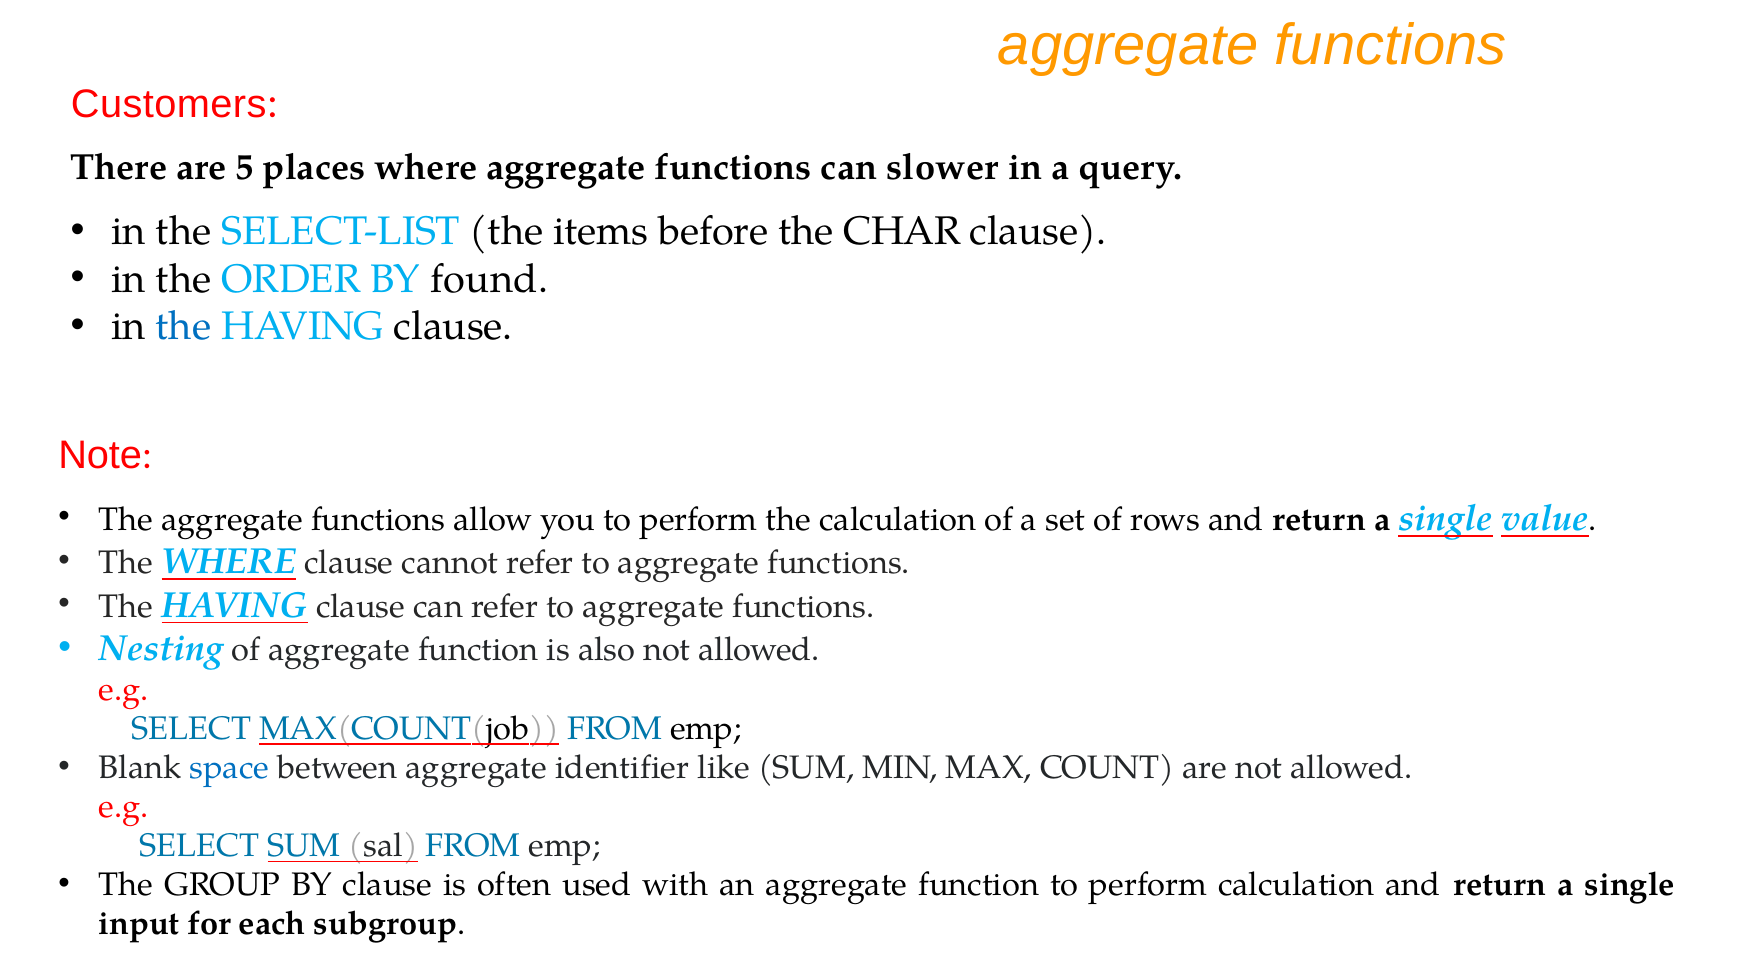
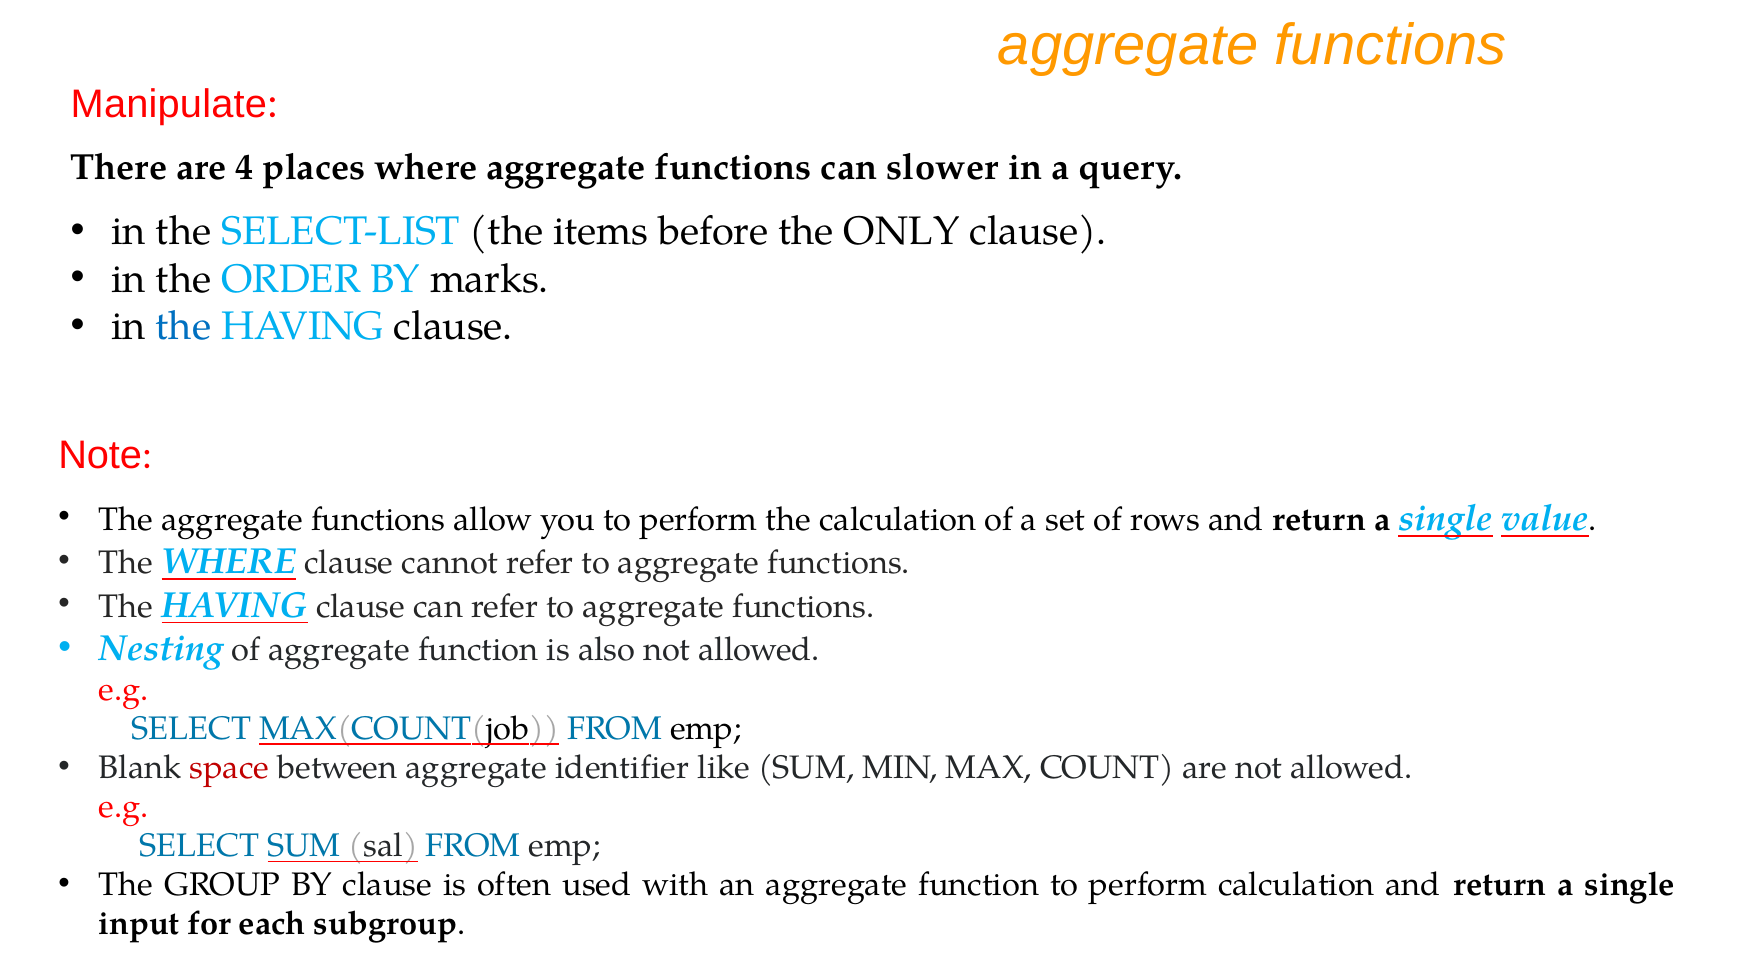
Customers: Customers -> Manipulate
5: 5 -> 4
CHAR: CHAR -> ONLY
found: found -> marks
space colour: blue -> red
